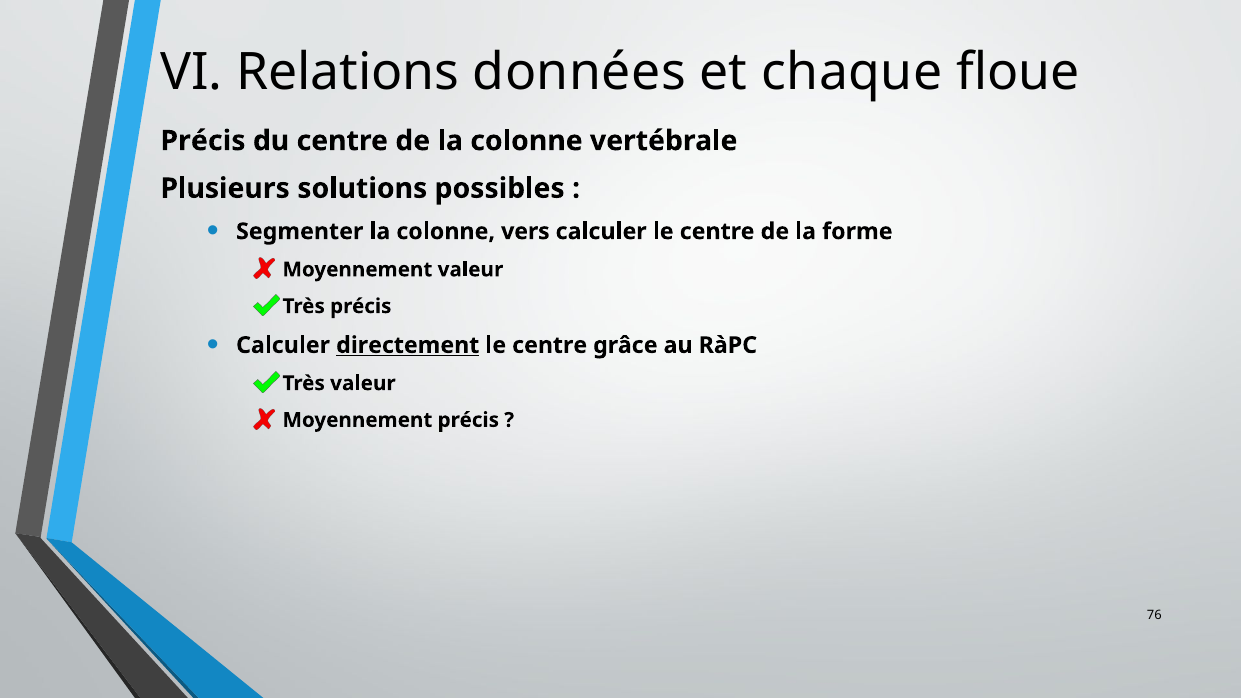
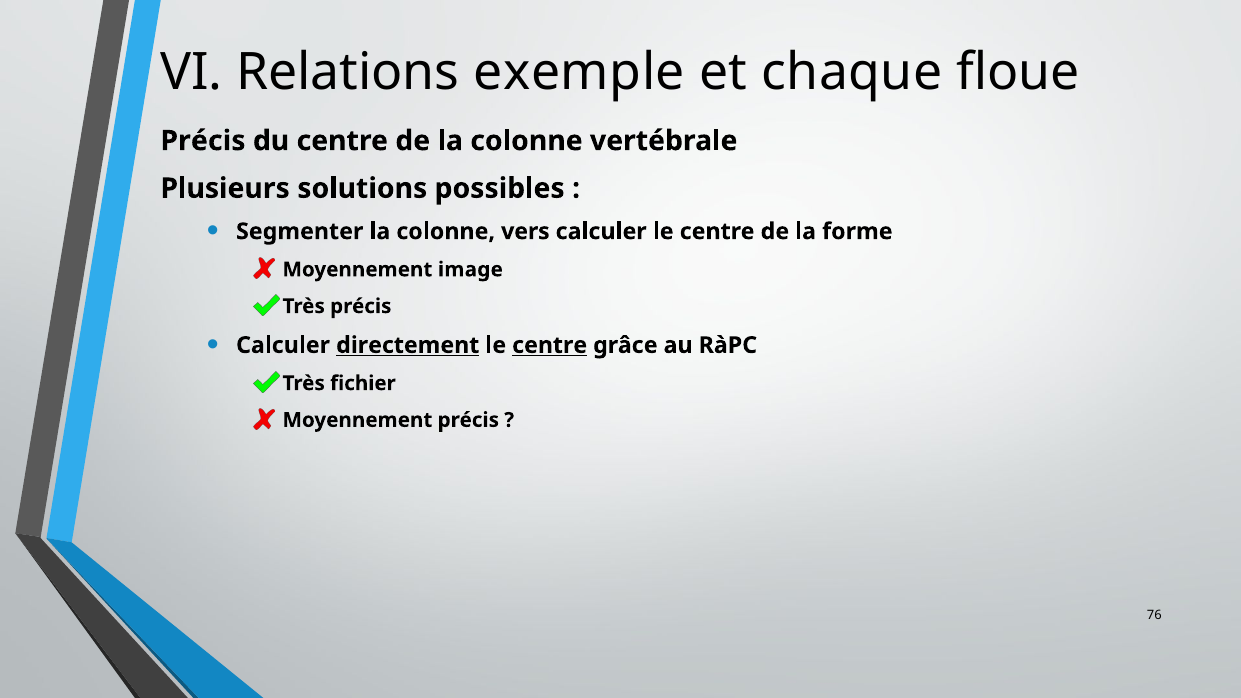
données: données -> exemple
Moyennement valeur: valeur -> image
centre at (550, 345) underline: none -> present
Très valeur: valeur -> fichier
